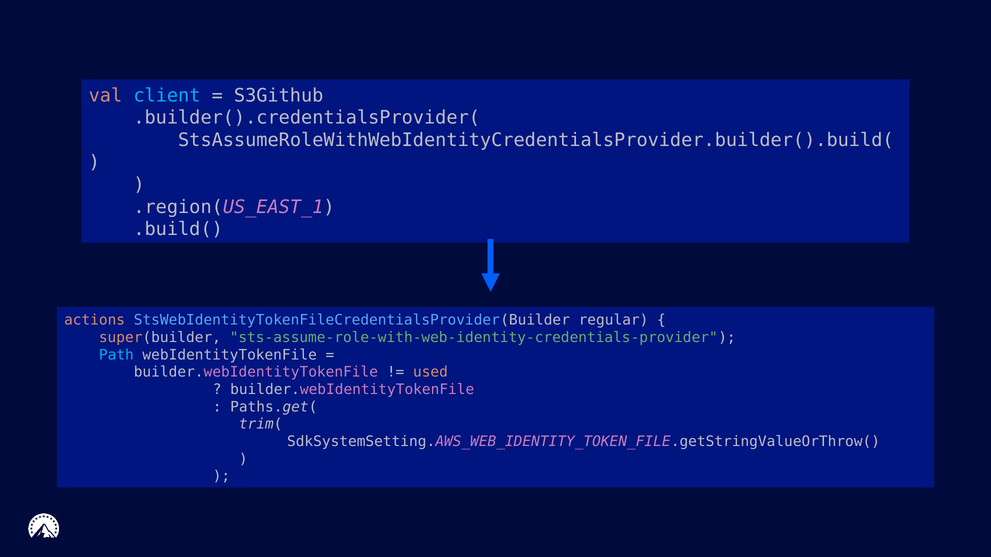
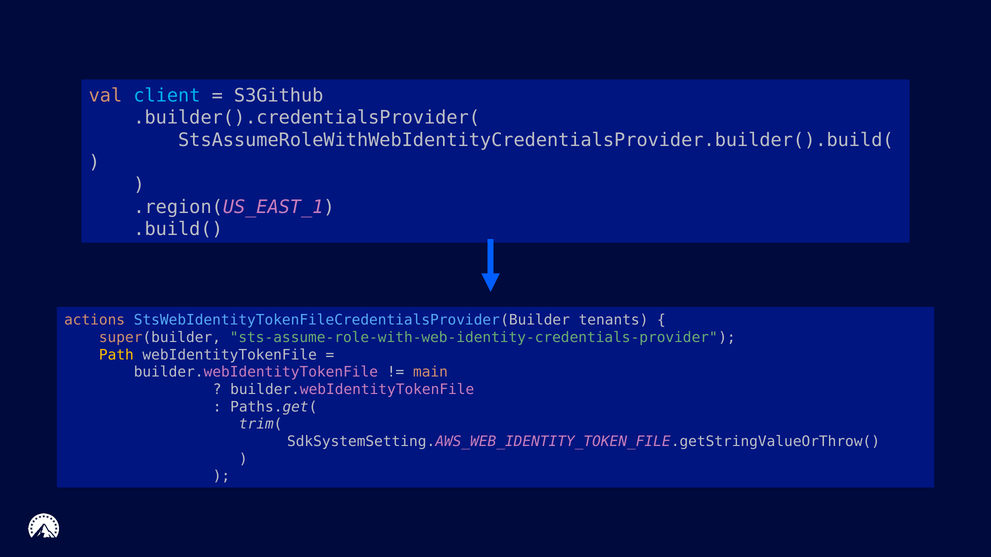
regular: regular -> tenants
Path colour: light blue -> yellow
used: used -> main
